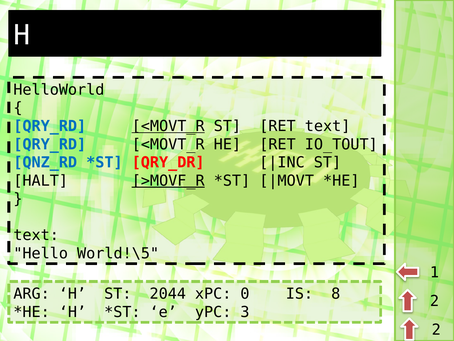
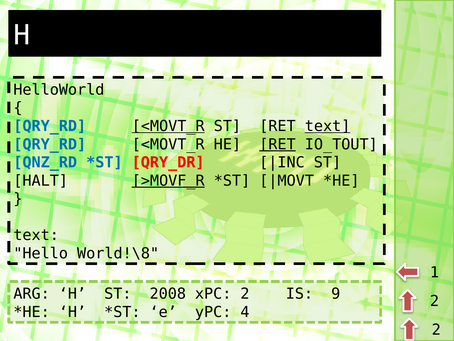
text at (328, 126) underline: none -> present
RET at (277, 144) underline: none -> present
World!\5: World!\5 -> World!\8
2044: 2044 -> 2008
xPC 0: 0 -> 2
8: 8 -> 9
3: 3 -> 4
